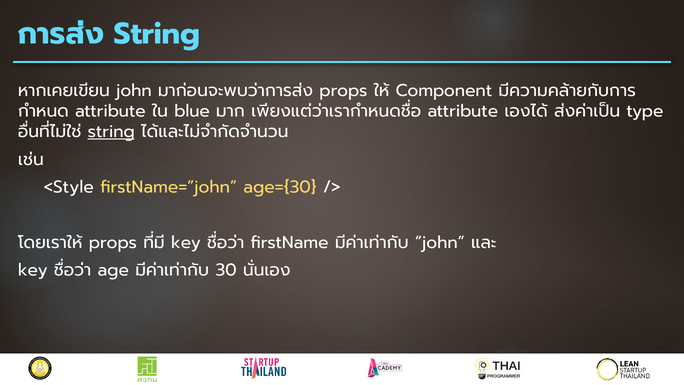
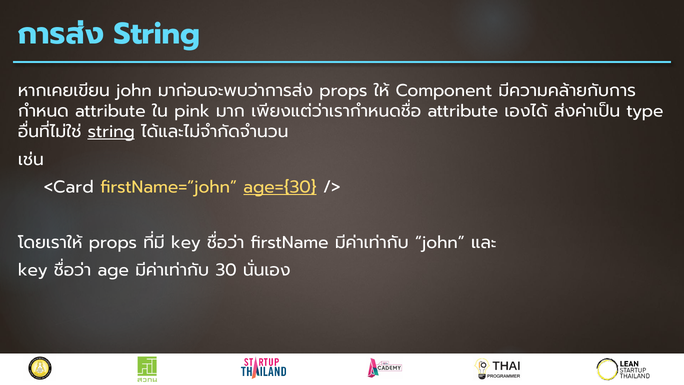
blue: blue -> pink
<Style: <Style -> <Card
age={30 underline: none -> present
